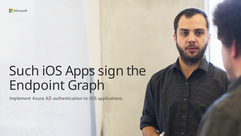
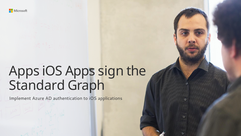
Such at (24, 71): Such -> Apps
Endpoint: Endpoint -> Standard
